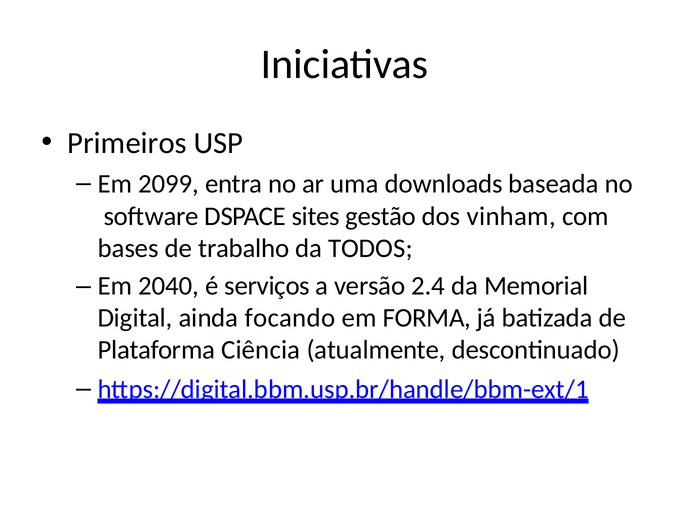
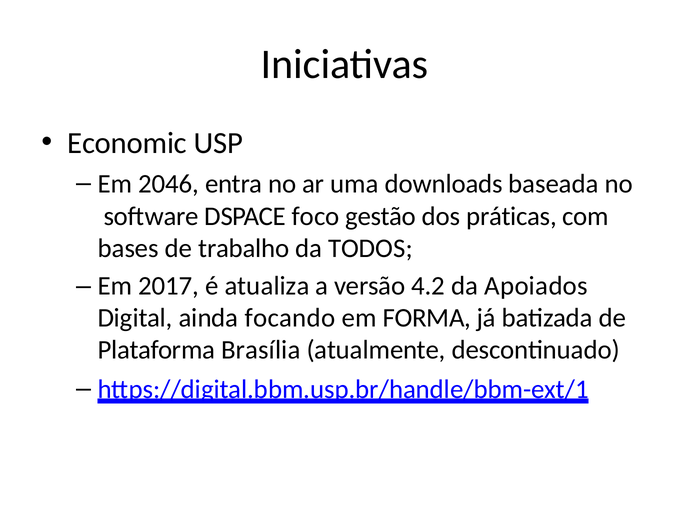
Primeiros: Primeiros -> Economic
2099: 2099 -> 2046
sites: sites -> foco
vinham: vinham -> práticas
2040: 2040 -> 2017
serviços: serviços -> atualiza
2.4: 2.4 -> 4.2
Memorial: Memorial -> Apoiados
Ciência: Ciência -> Brasília
